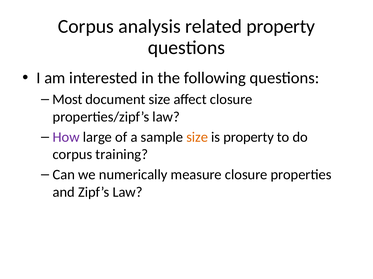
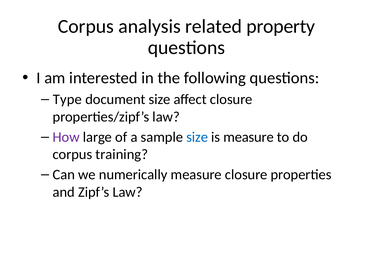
Most: Most -> Type
size at (197, 137) colour: orange -> blue
is property: property -> measure
